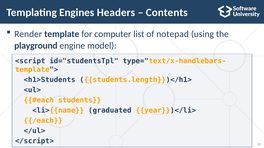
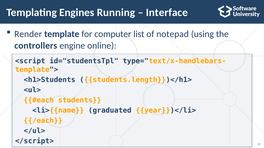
Headers: Headers -> Running
Contents: Contents -> Interface
playground: playground -> controllers
model: model -> online
